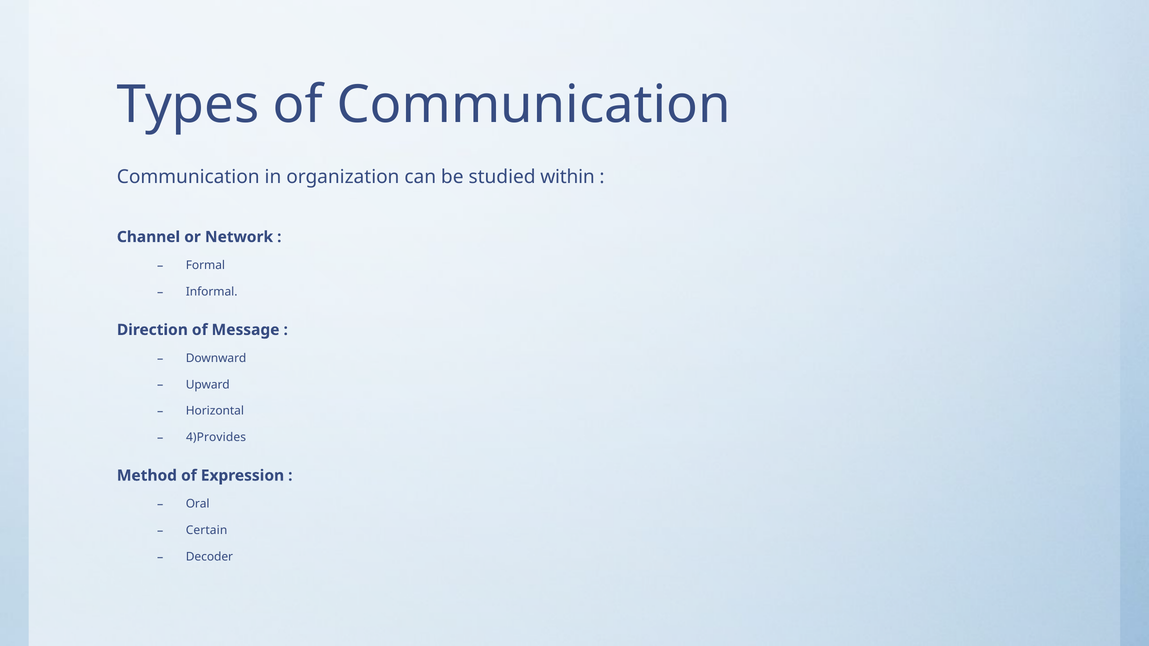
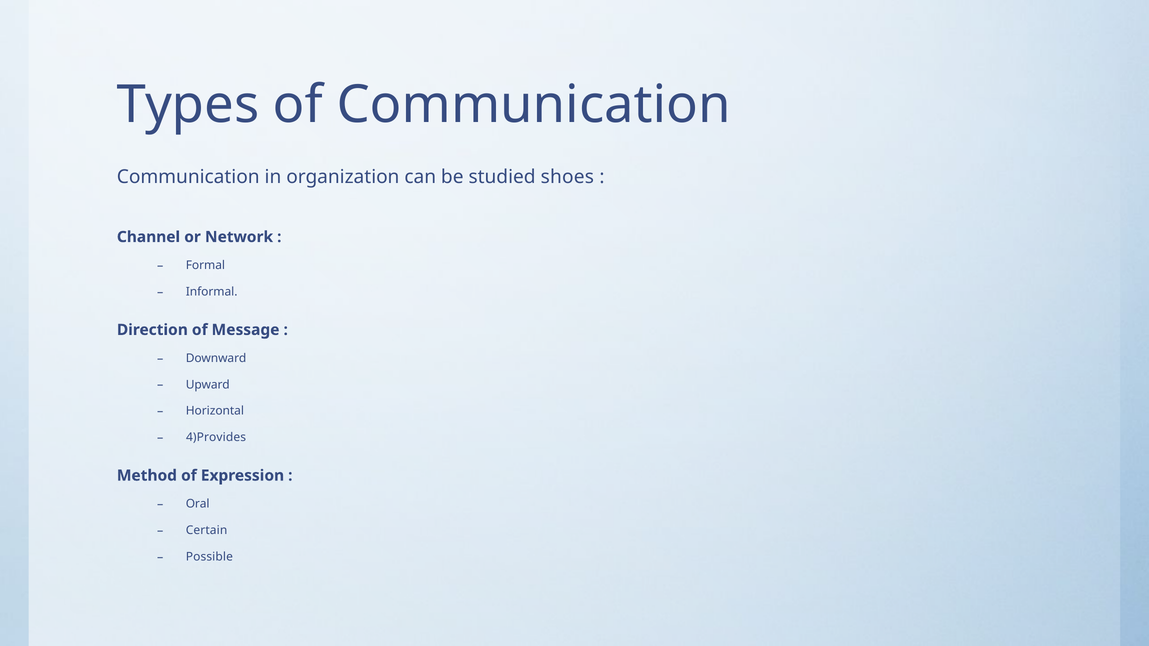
within: within -> shoes
Decoder: Decoder -> Possible
